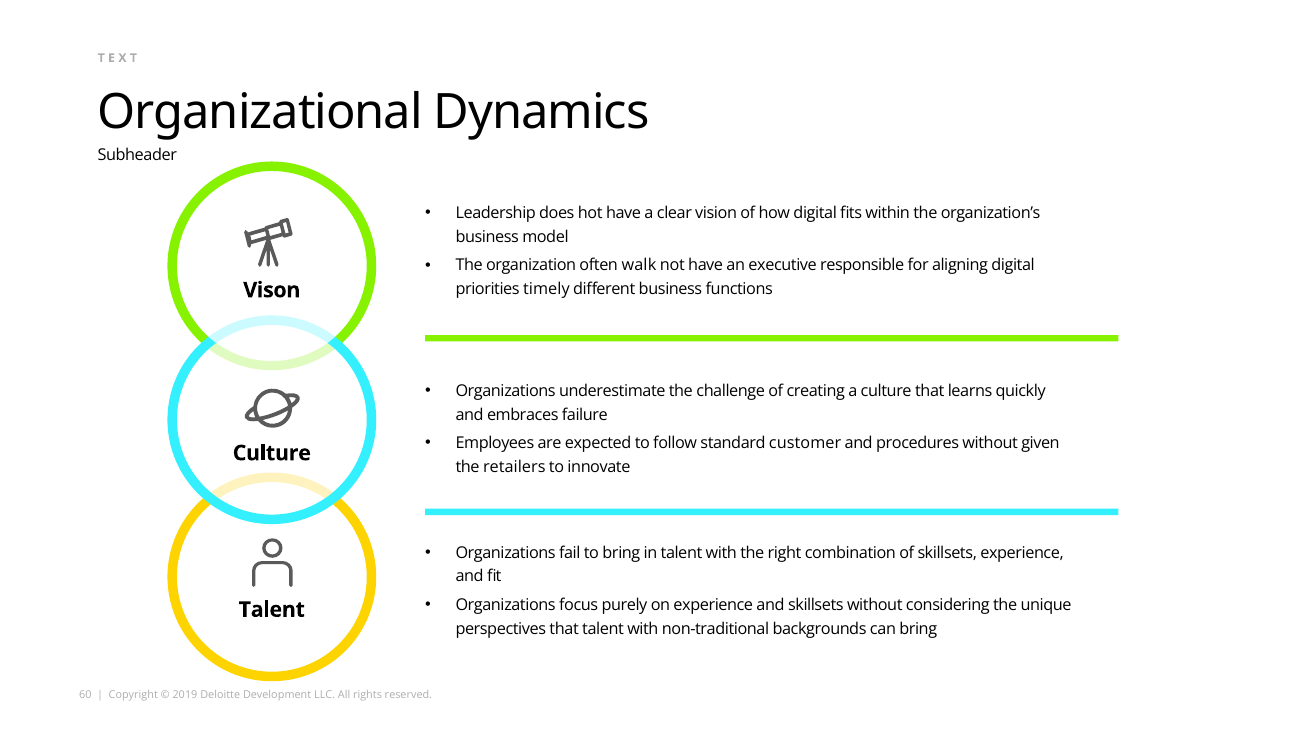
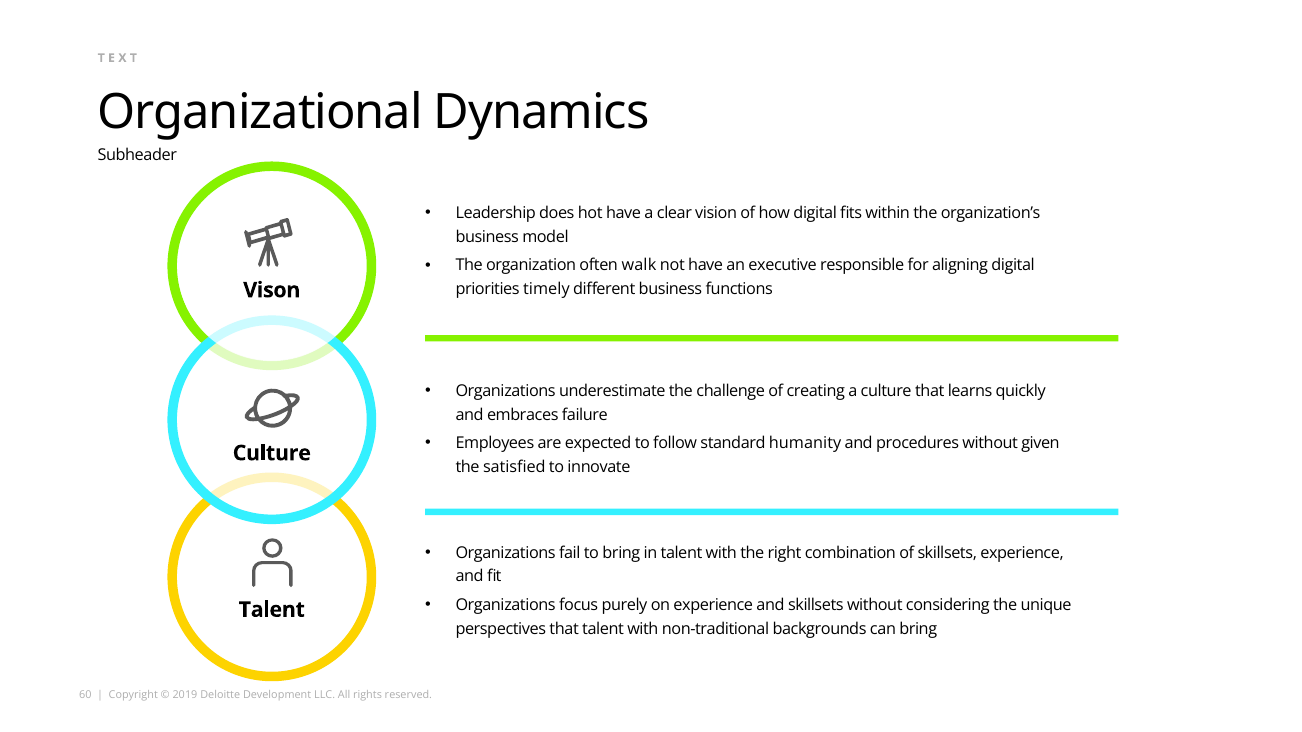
customer: customer -> humanity
retailers: retailers -> satisfied
